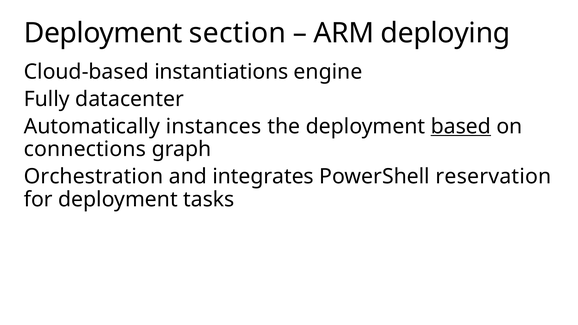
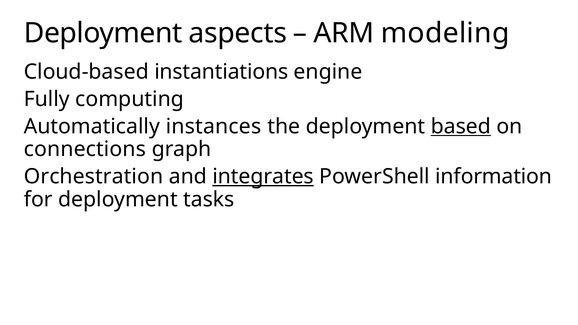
section: section -> aspects
deploying: deploying -> modeling
datacenter: datacenter -> computing
integrates underline: none -> present
reservation: reservation -> information
